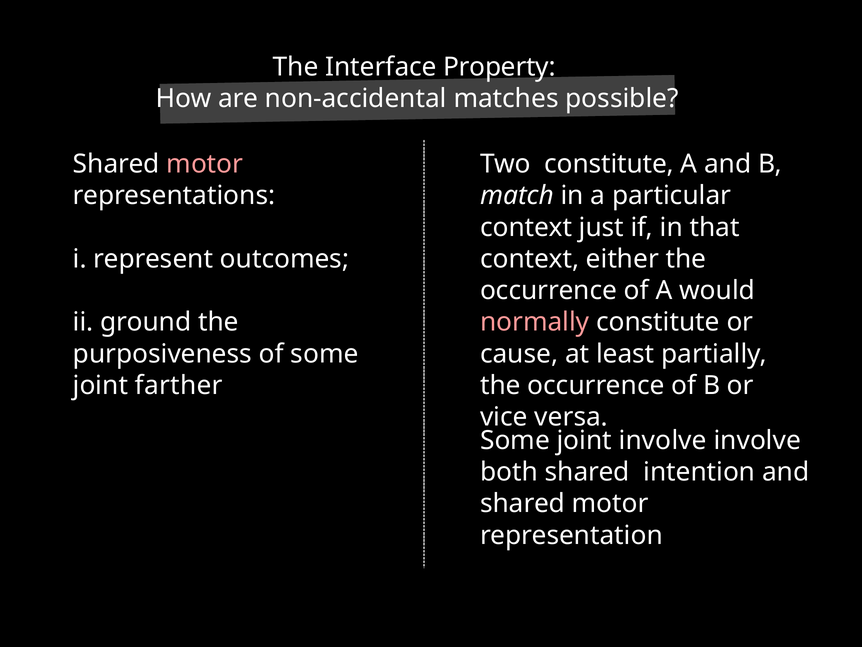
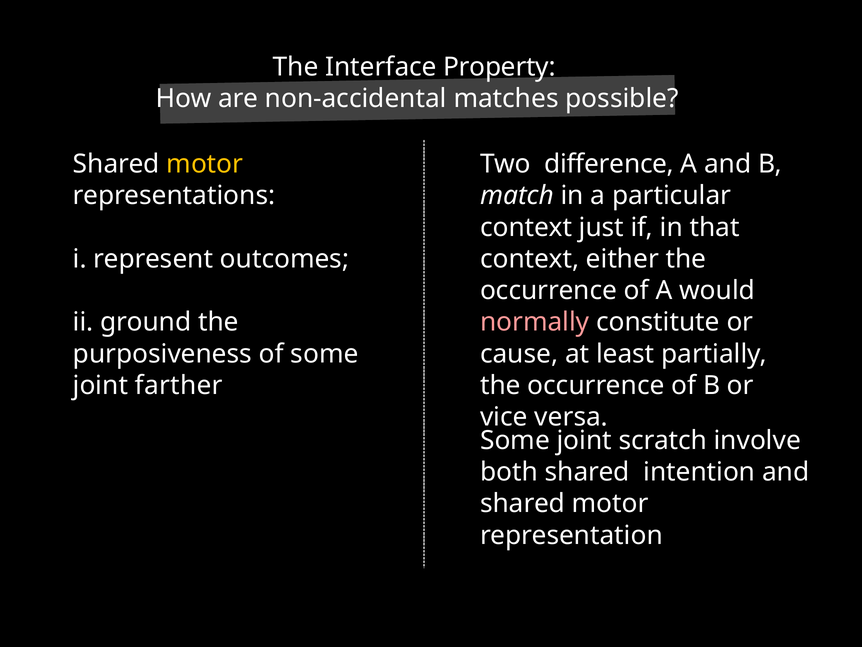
motor at (205, 164) colour: pink -> yellow
Two constitute: constitute -> difference
joint involve: involve -> scratch
